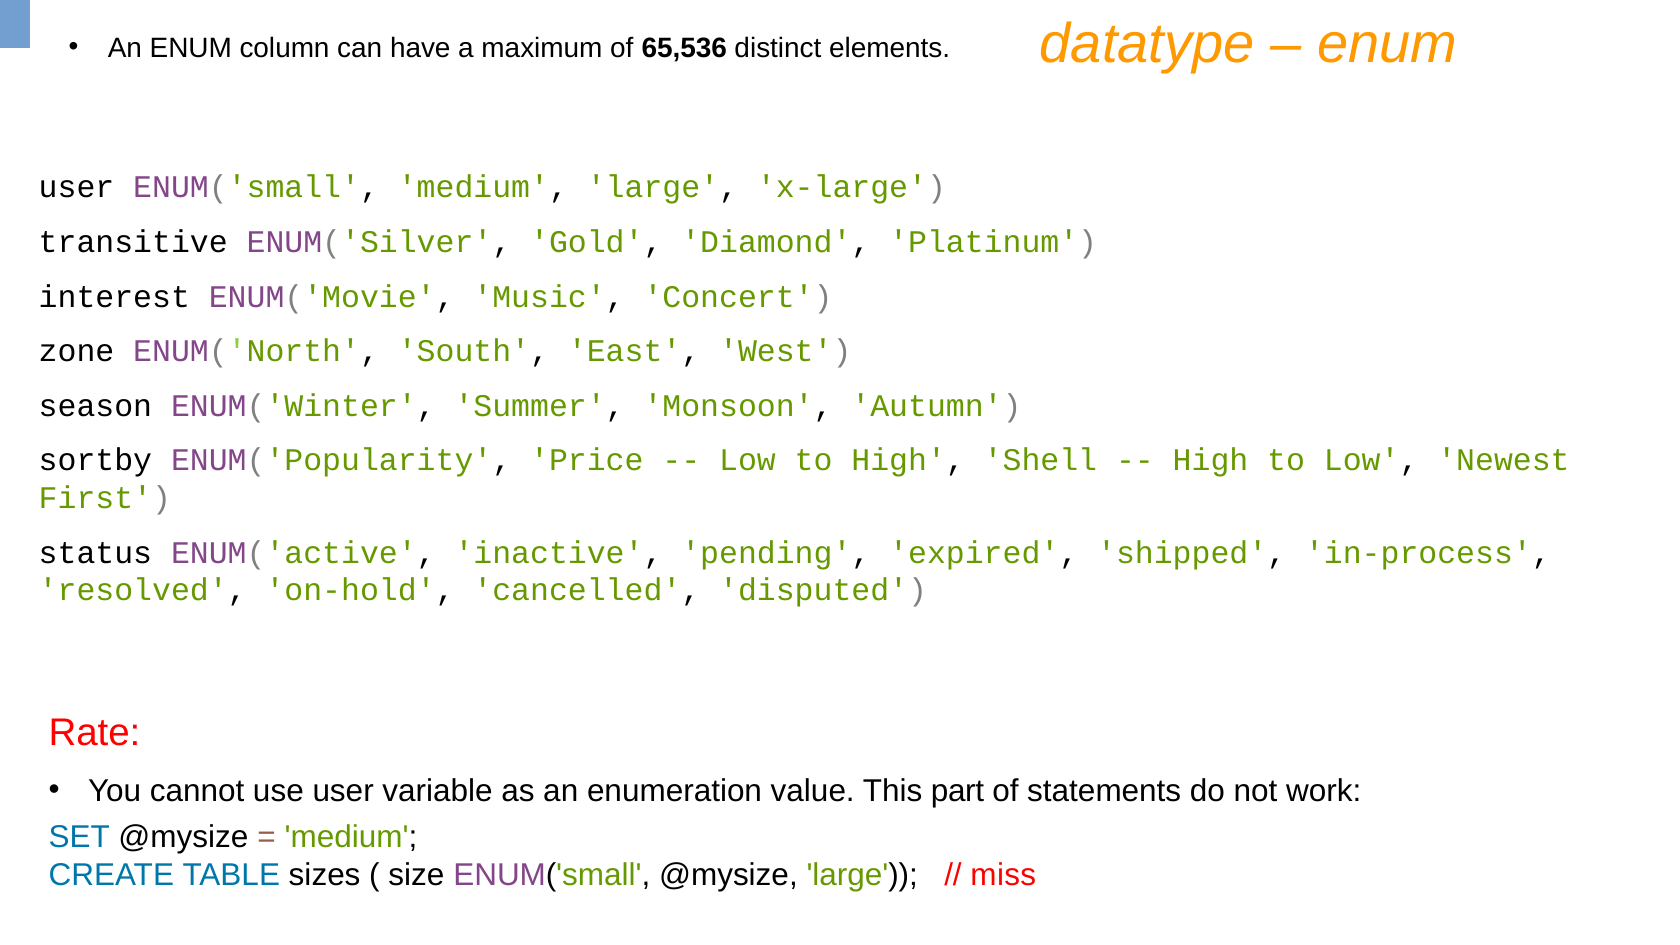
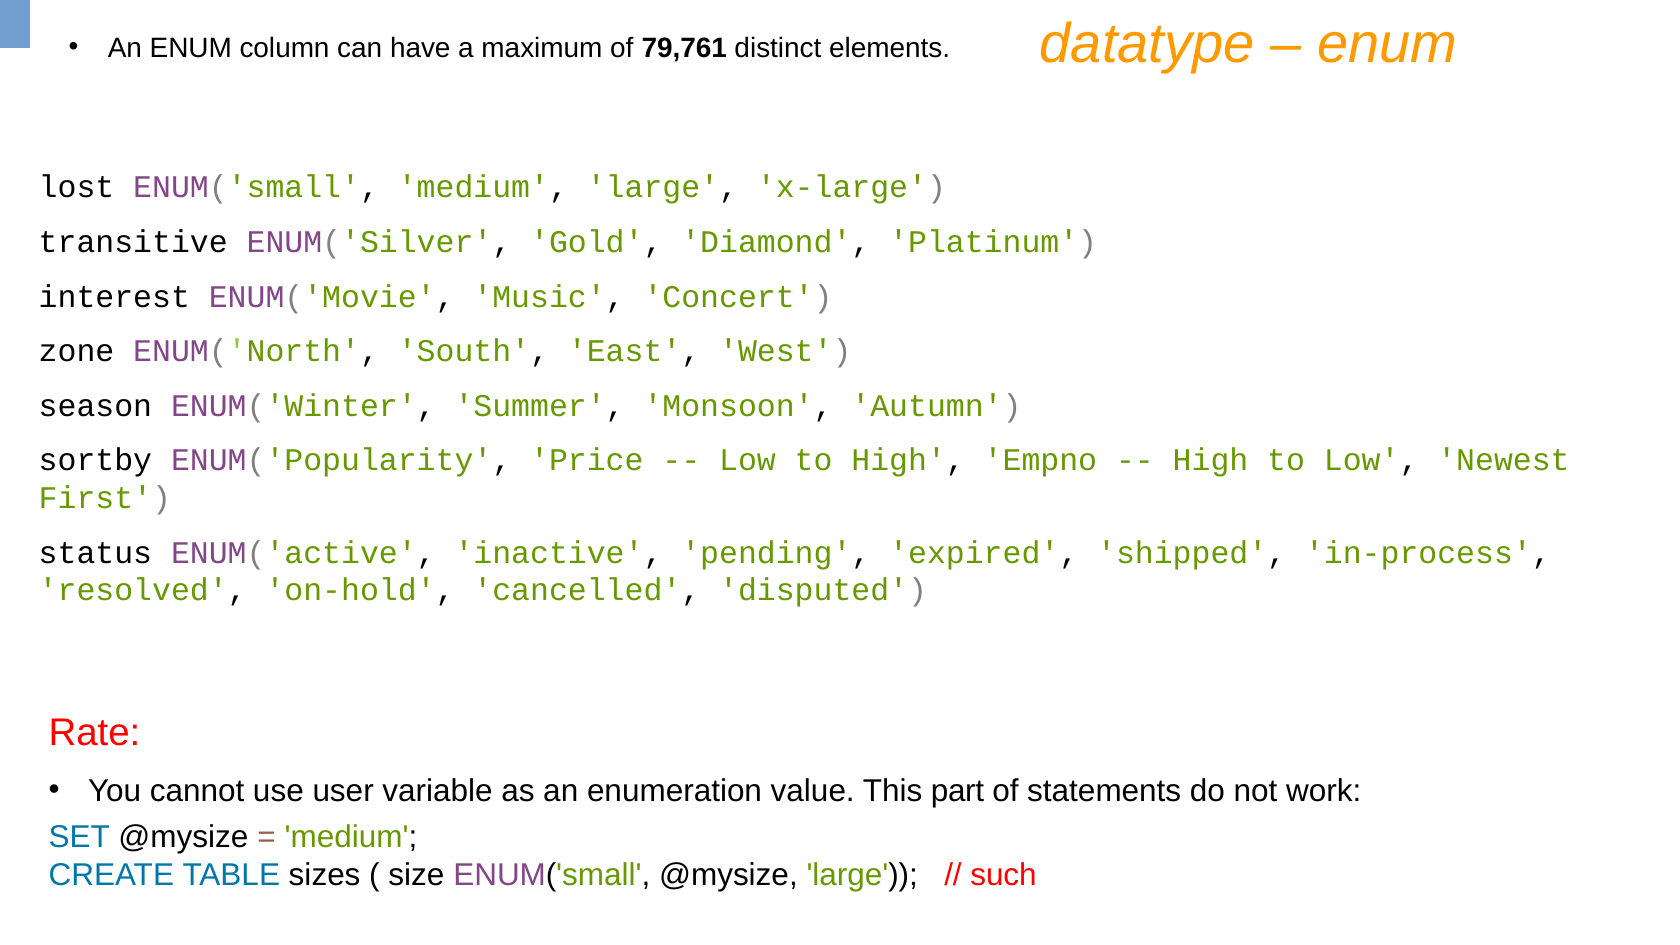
65,536: 65,536 -> 79,761
user at (77, 188): user -> lost
Shell: Shell -> Empno
miss: miss -> such
